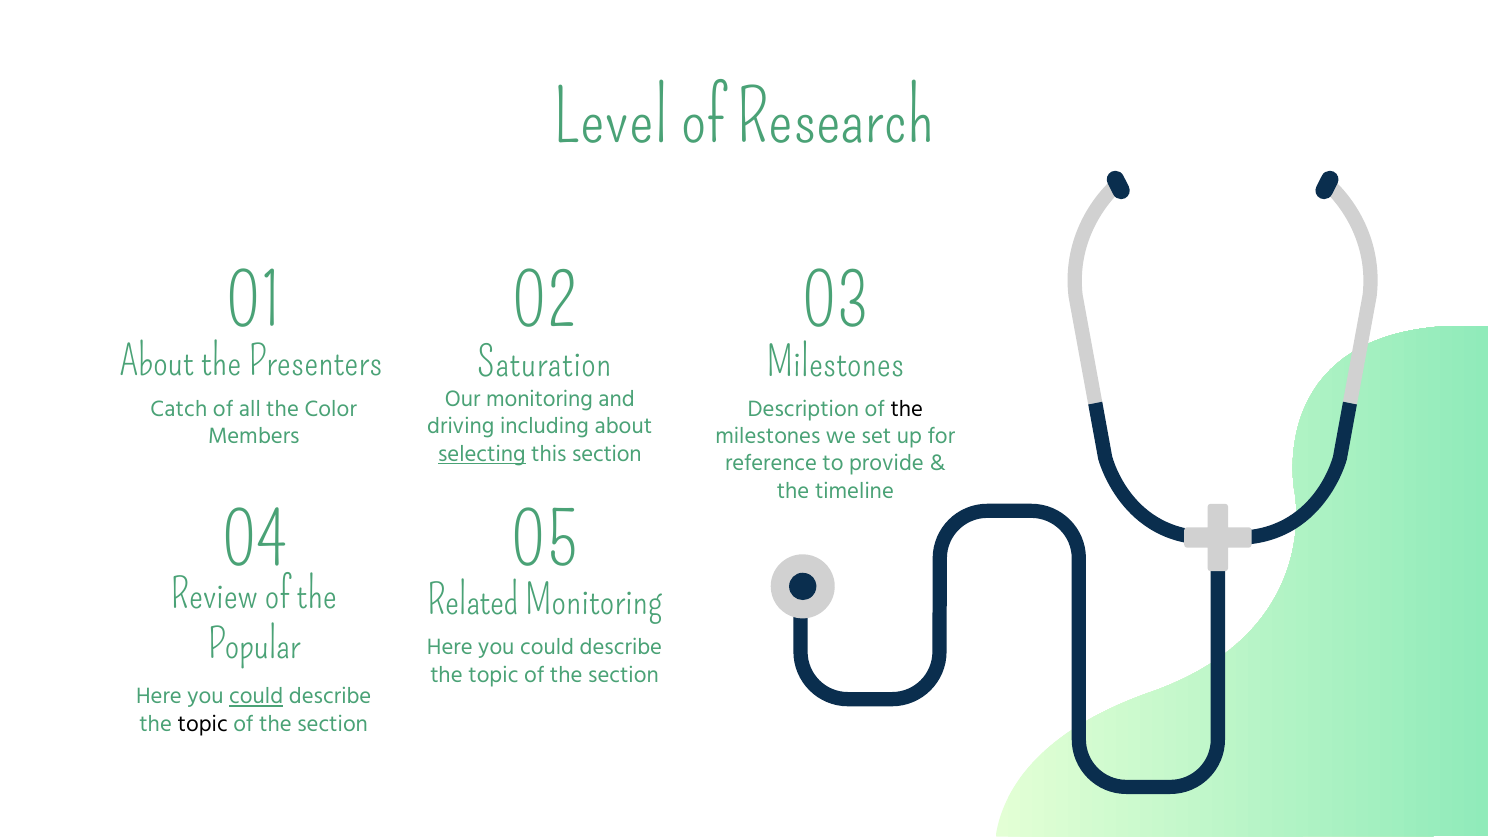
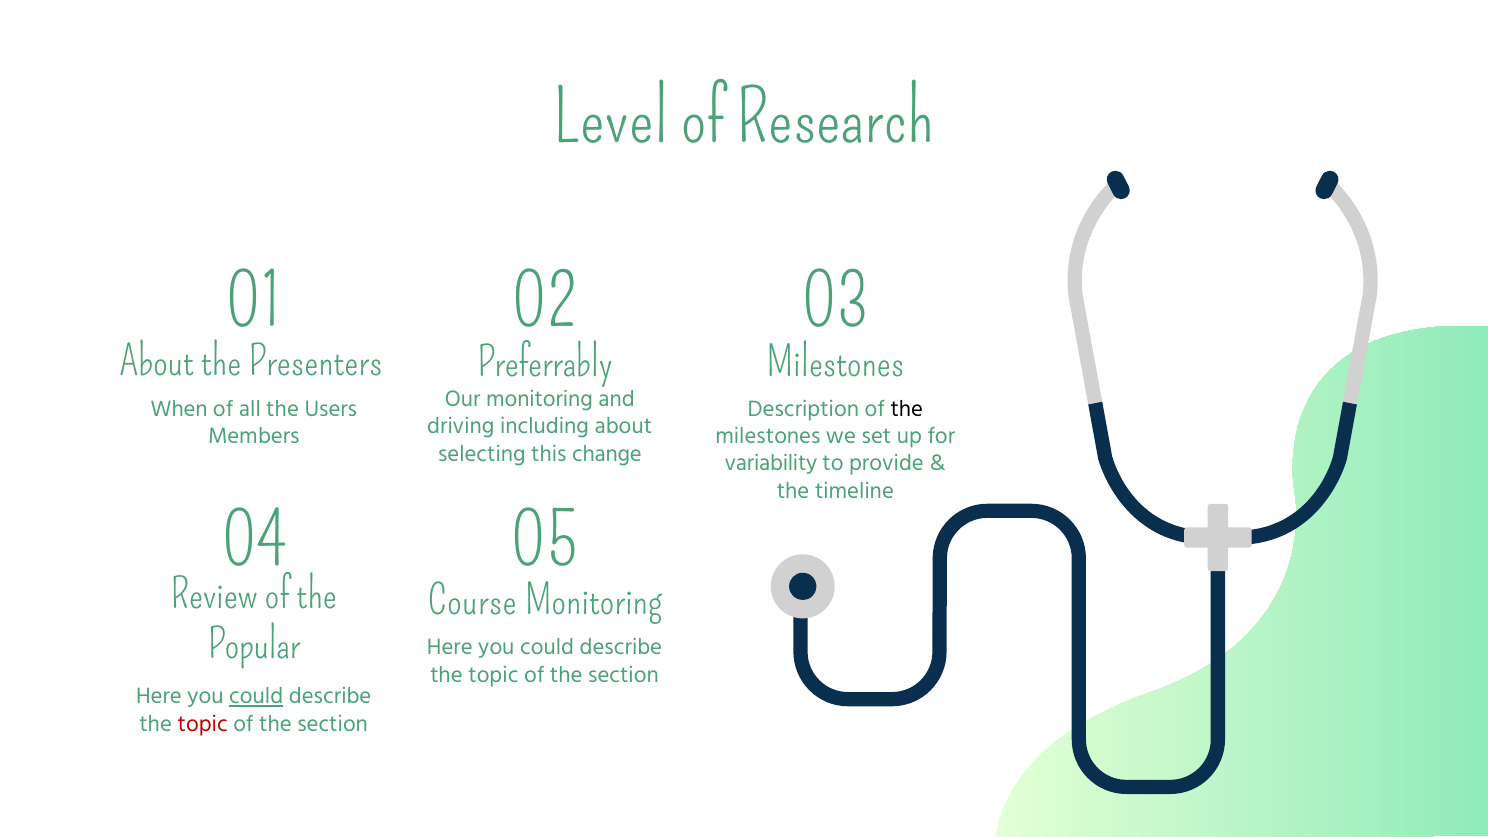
Saturation: Saturation -> Preferrably
Catch: Catch -> When
Color: Color -> Users
selecting underline: present -> none
this section: section -> change
reference: reference -> variability
Related: Related -> Course
topic at (203, 724) colour: black -> red
